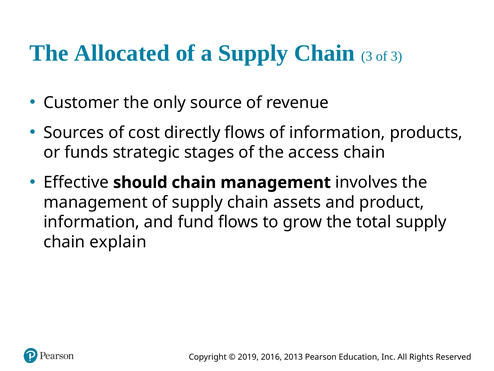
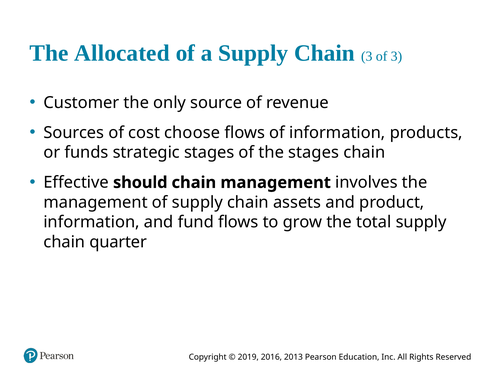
directly: directly -> choose
the access: access -> stages
explain: explain -> quarter
